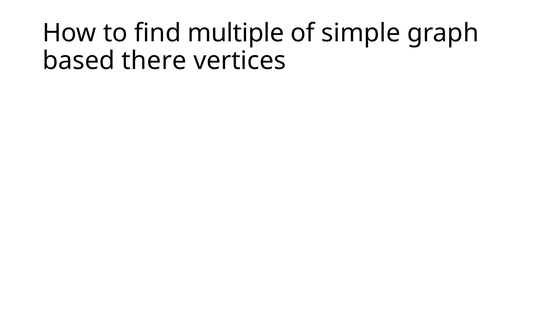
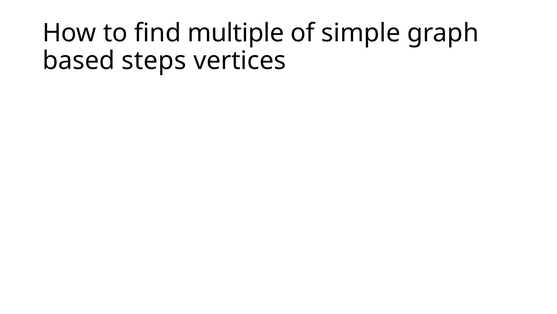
there: there -> steps
